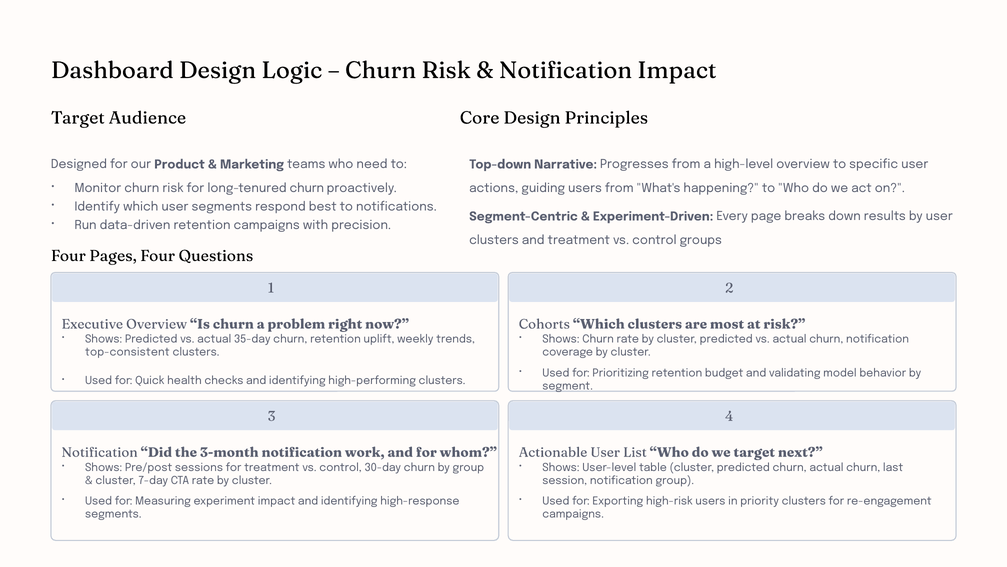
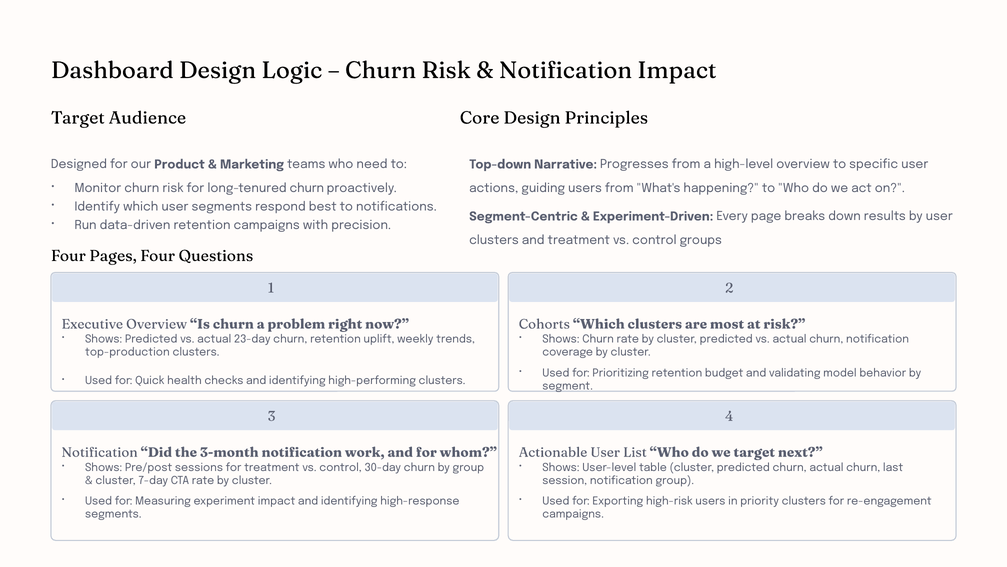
35-day: 35-day -> 23-day
top-consistent: top-consistent -> top-production
